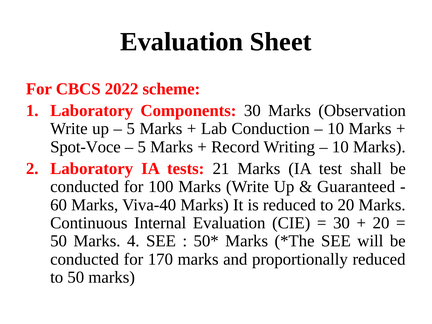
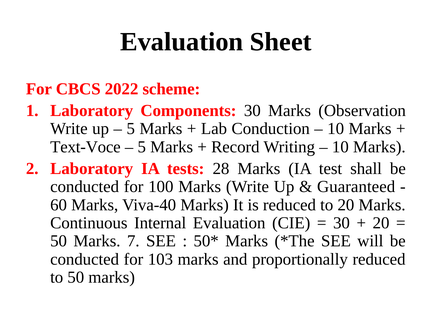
Spot-Voce: Spot-Voce -> Text-Voce
21: 21 -> 28
4: 4 -> 7
170: 170 -> 103
